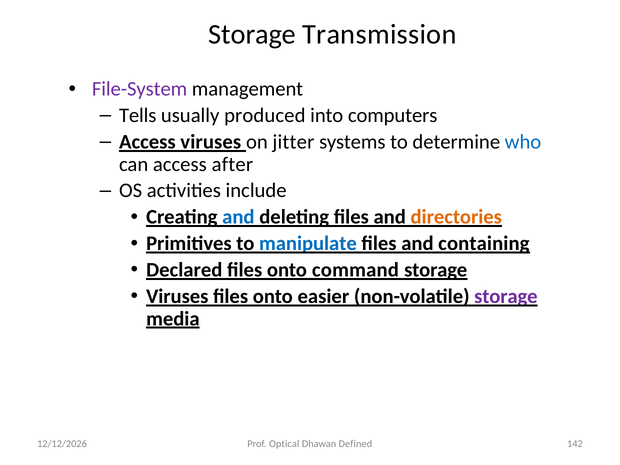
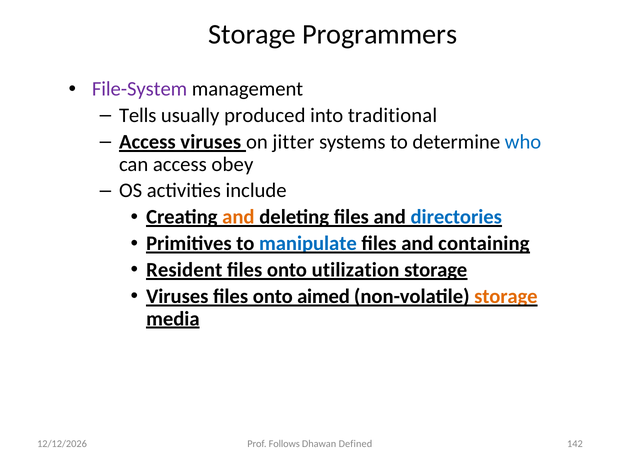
Transmission: Transmission -> Programmers
computers: computers -> traditional
after: after -> obey
and at (238, 217) colour: blue -> orange
directories colour: orange -> blue
Declared: Declared -> Resident
command: command -> utilization
easier: easier -> aimed
storage at (506, 296) colour: purple -> orange
Optical: Optical -> Follows
